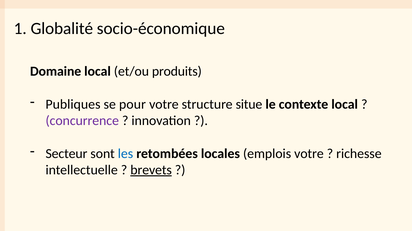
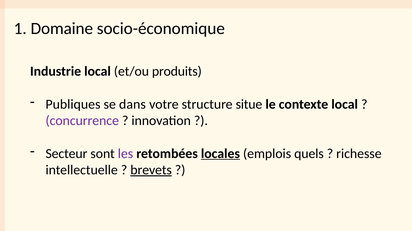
Globalité: Globalité -> Domaine
Domaine: Domaine -> Industrie
pour: pour -> dans
les colour: blue -> purple
locales underline: none -> present
emplois votre: votre -> quels
